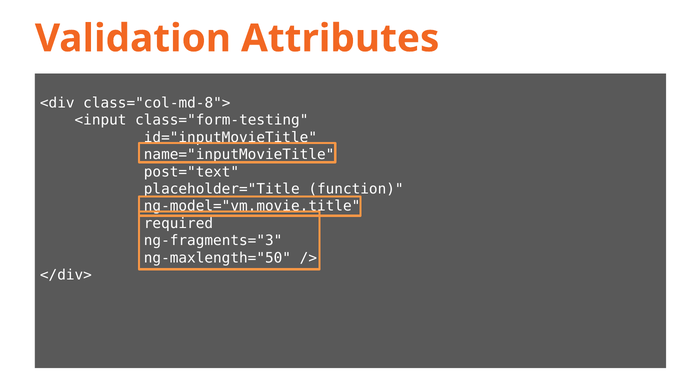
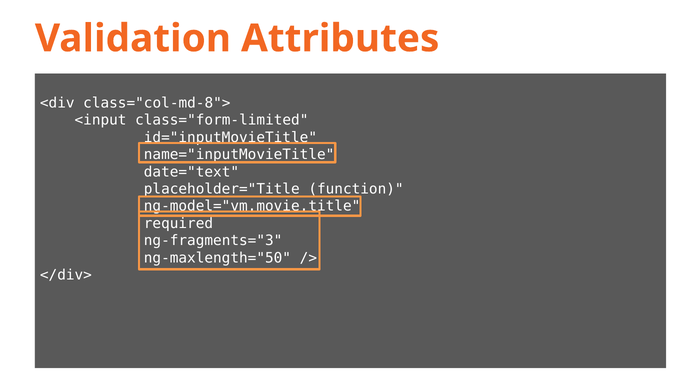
class="form-testing: class="form-testing -> class="form-limited
post="text: post="text -> date="text
